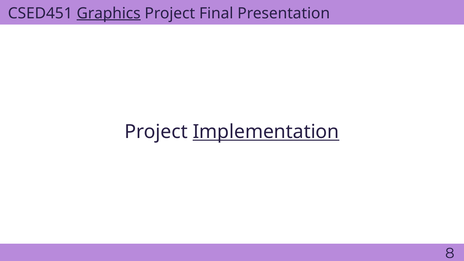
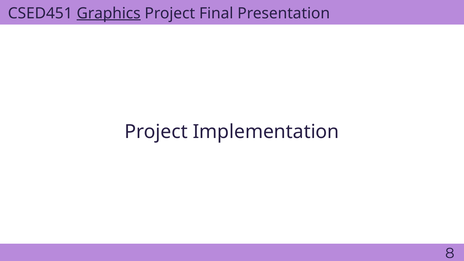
Implementation underline: present -> none
